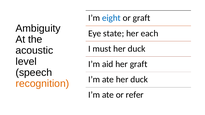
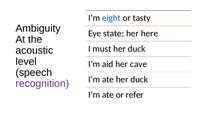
or graft: graft -> tasty
each: each -> here
her graft: graft -> cave
recognition colour: orange -> purple
